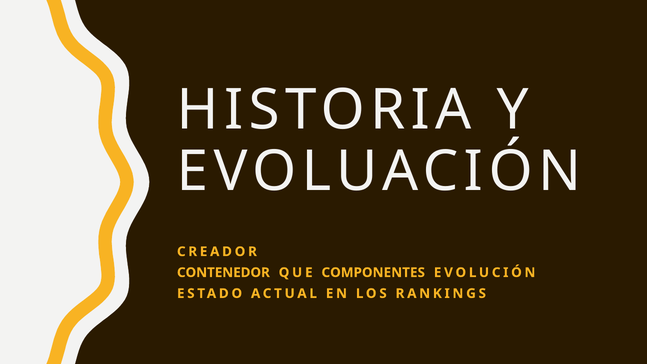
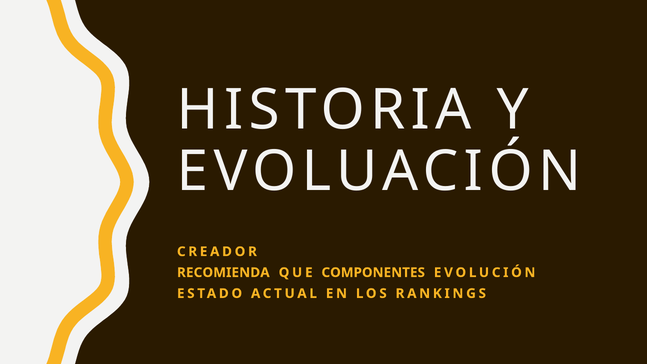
CONTENEDOR: CONTENEDOR -> RECOMIENDA
